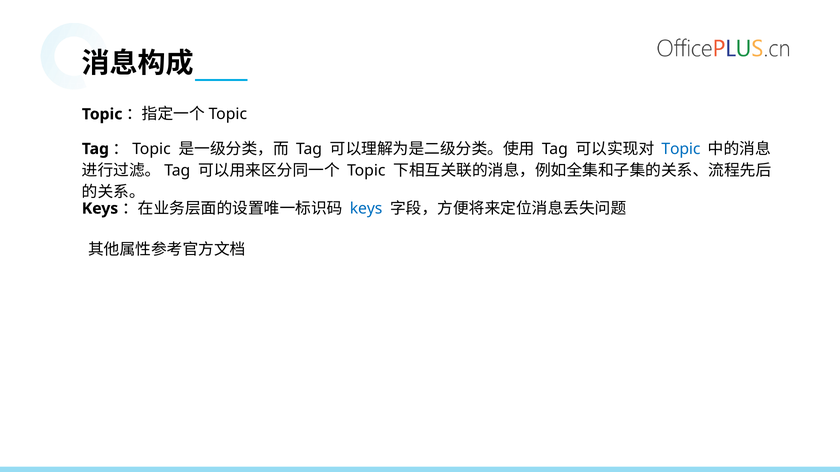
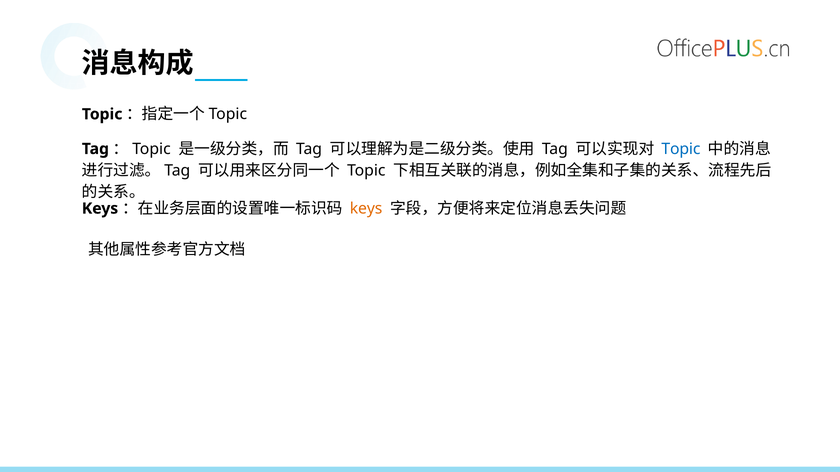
keys at (366, 209) colour: blue -> orange
